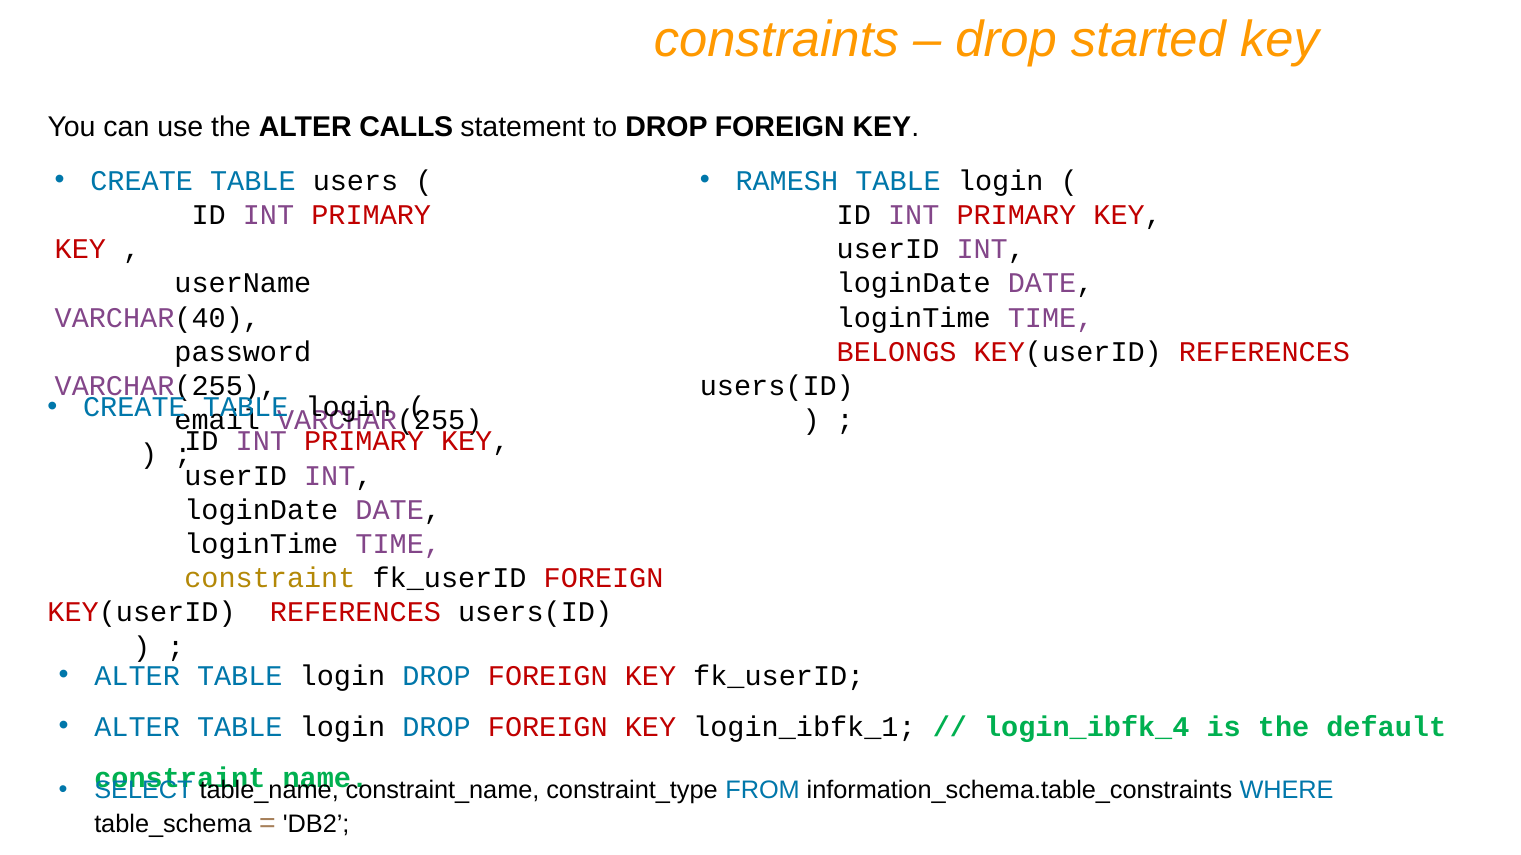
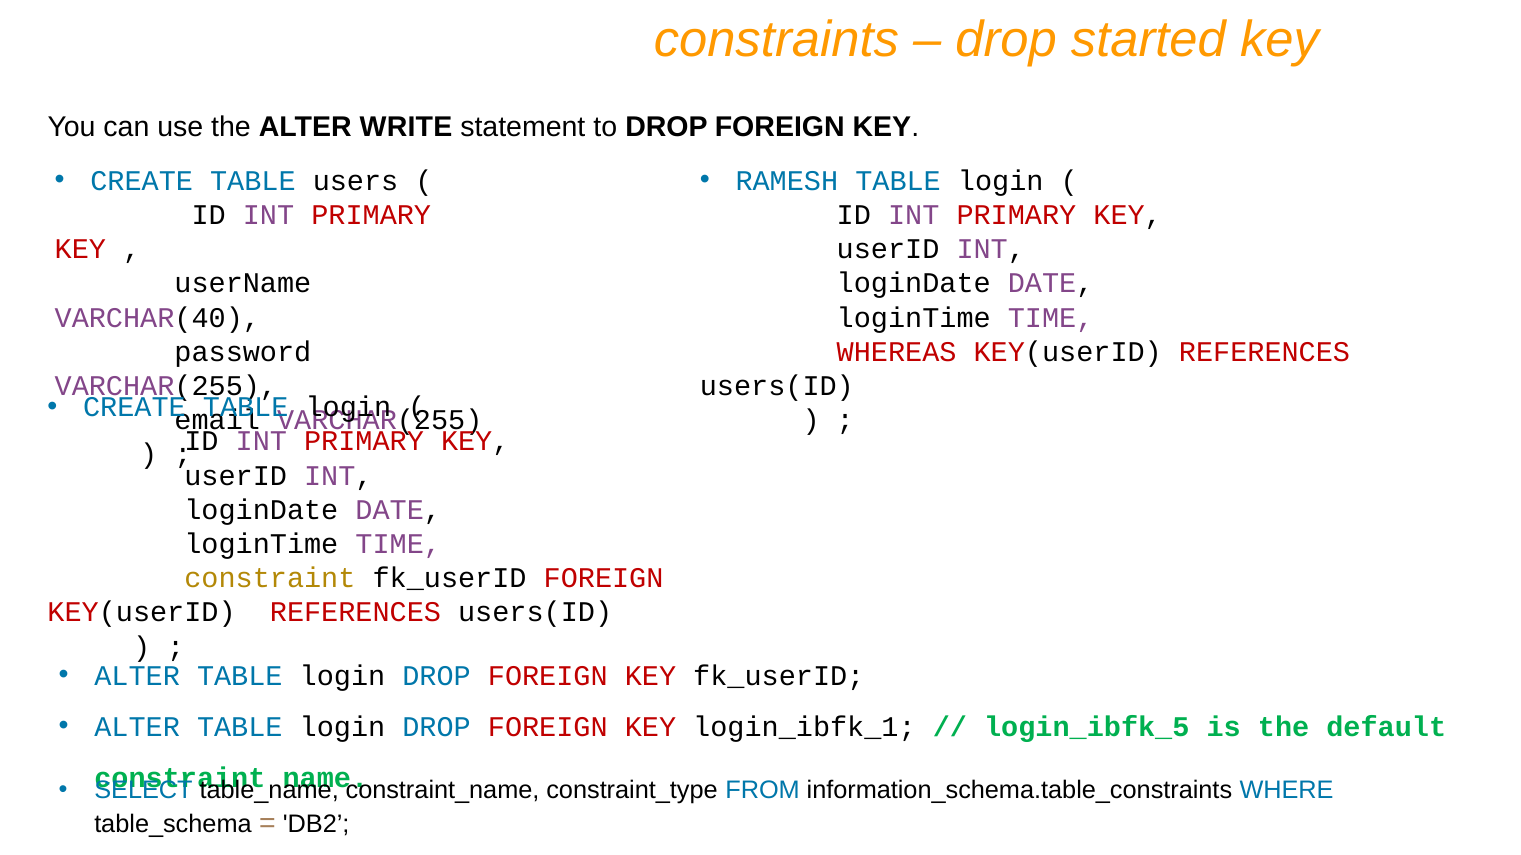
CALLS: CALLS -> WRITE
BELONGS: BELONGS -> WHEREAS
login_ibfk_4: login_ibfk_4 -> login_ibfk_5
